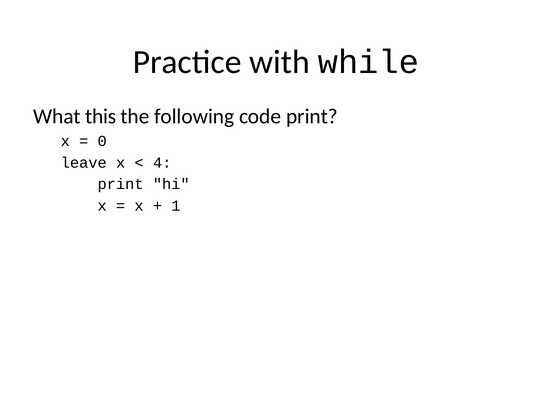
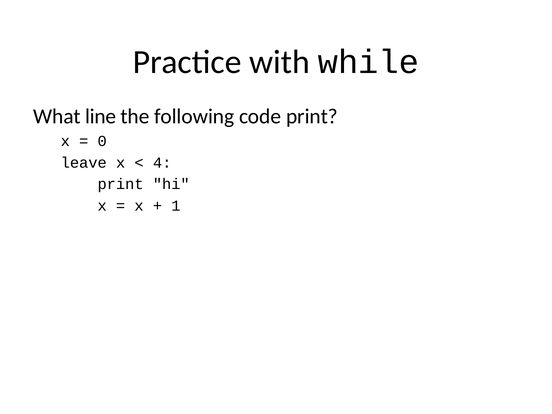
this: this -> line
